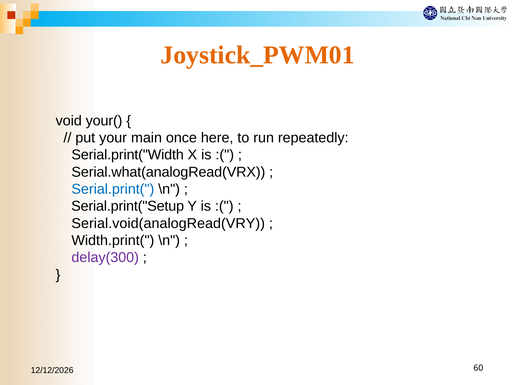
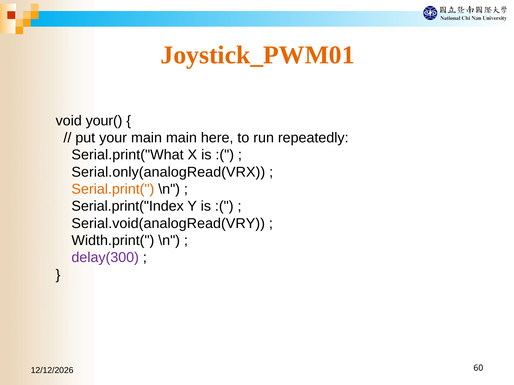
main once: once -> main
Serial.print("Width: Serial.print("Width -> Serial.print("What
Serial.what(analogRead(VRX: Serial.what(analogRead(VRX -> Serial.only(analogRead(VRX
Serial.print( colour: blue -> orange
Serial.print("Setup: Serial.print("Setup -> Serial.print("Index
